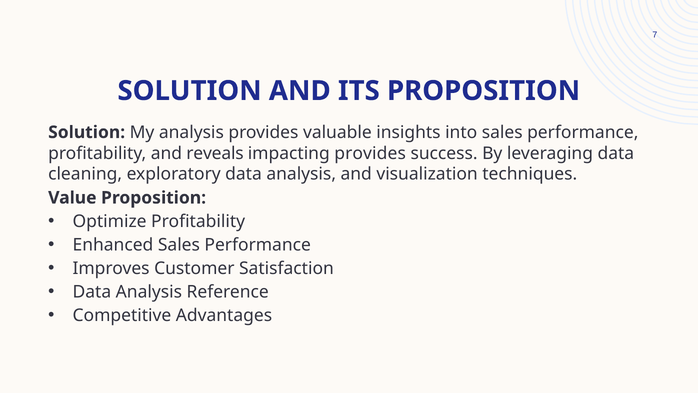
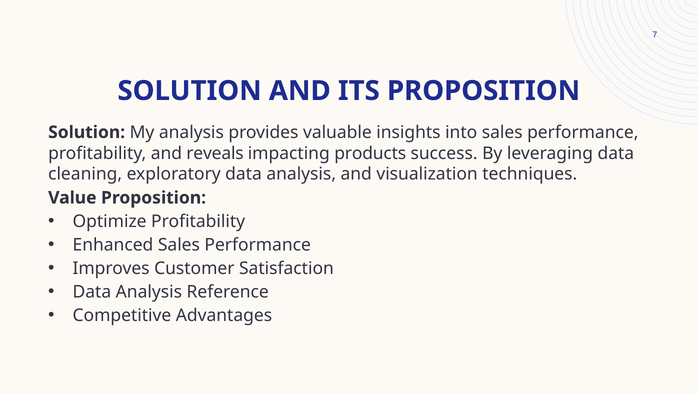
impacting provides: provides -> products
